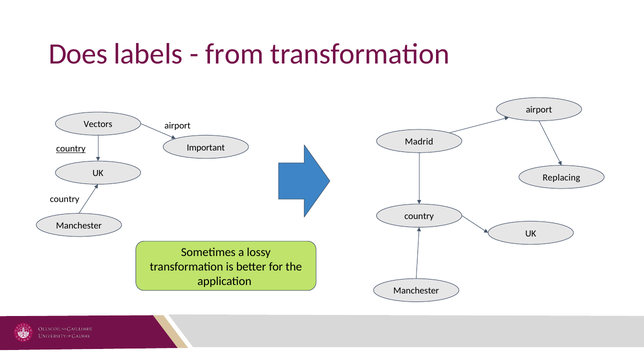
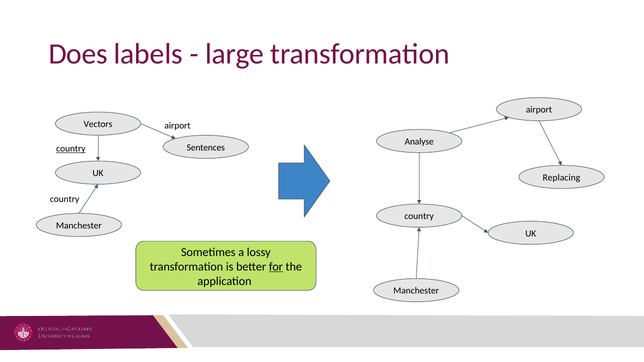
from: from -> large
Madrid: Madrid -> Analyse
Important: Important -> Sentences
for underline: none -> present
